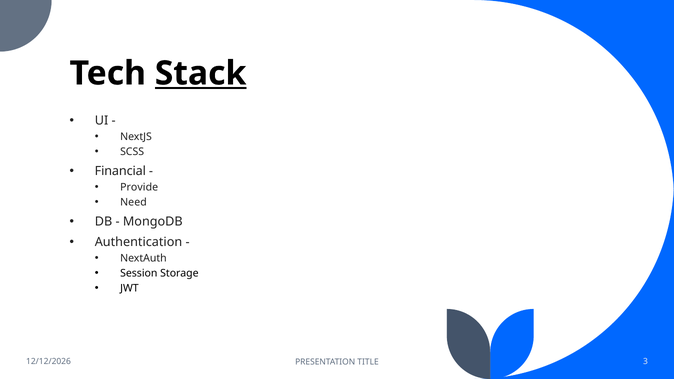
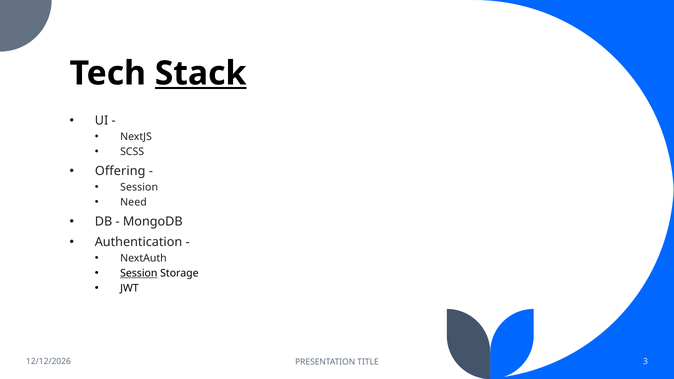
Financial: Financial -> Offering
Provide at (139, 187): Provide -> Session
Session at (139, 273) underline: none -> present
